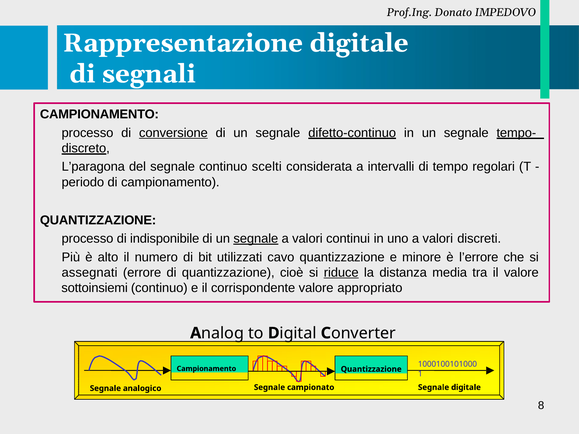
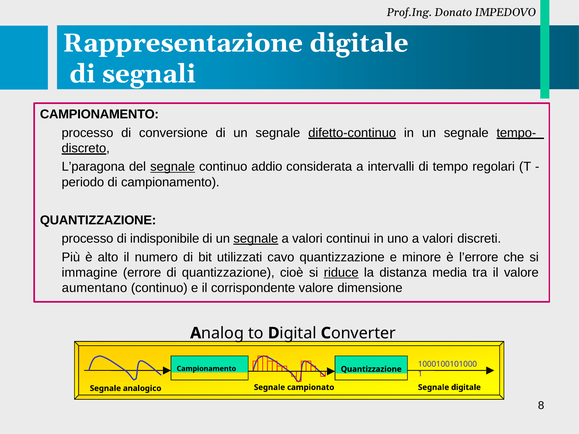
conversione underline: present -> none
segnale at (173, 167) underline: none -> present
scelti: scelti -> addio
assegnati: assegnati -> immagine
sottoinsiemi: sottoinsiemi -> aumentano
appropriato: appropriato -> dimensione
